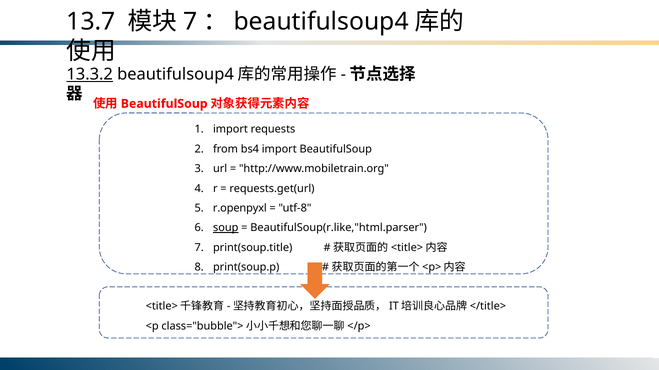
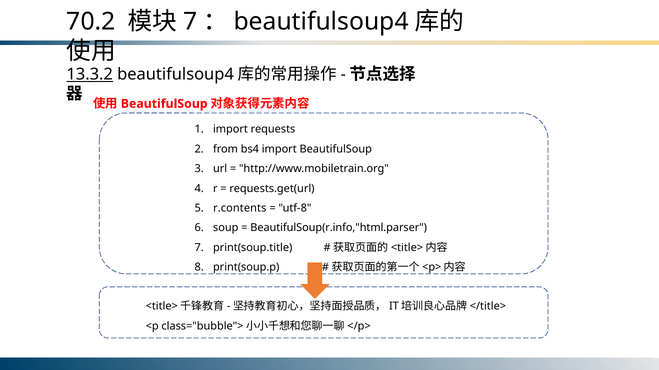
13.7: 13.7 -> 70.2
r.openpyxl: r.openpyxl -> r.contents
soup underline: present -> none
BeautifulSoup(r.like,"html.parser: BeautifulSoup(r.like,"html.parser -> BeautifulSoup(r.info,"html.parser
